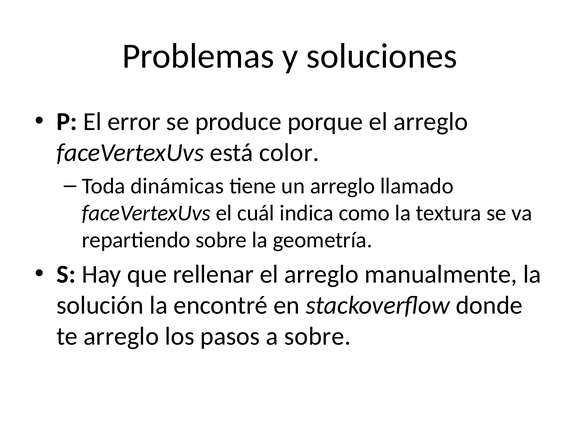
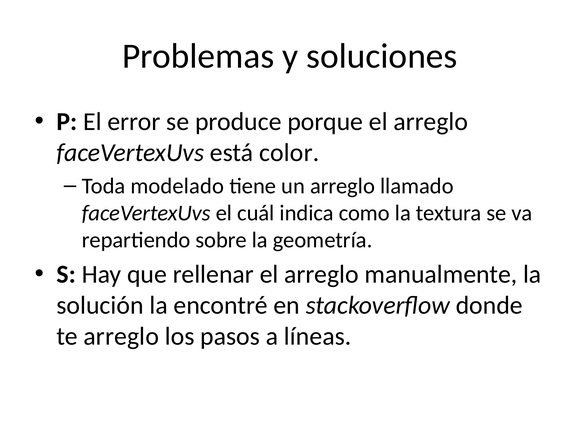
dinámicas: dinámicas -> modelado
a sobre: sobre -> líneas
